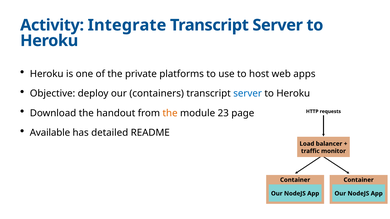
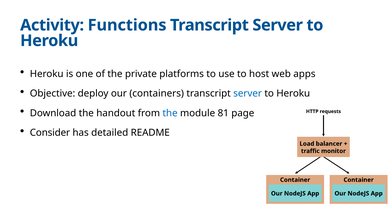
Integrate: Integrate -> Functions
the at (170, 113) colour: orange -> blue
23: 23 -> 81
Available: Available -> Consider
